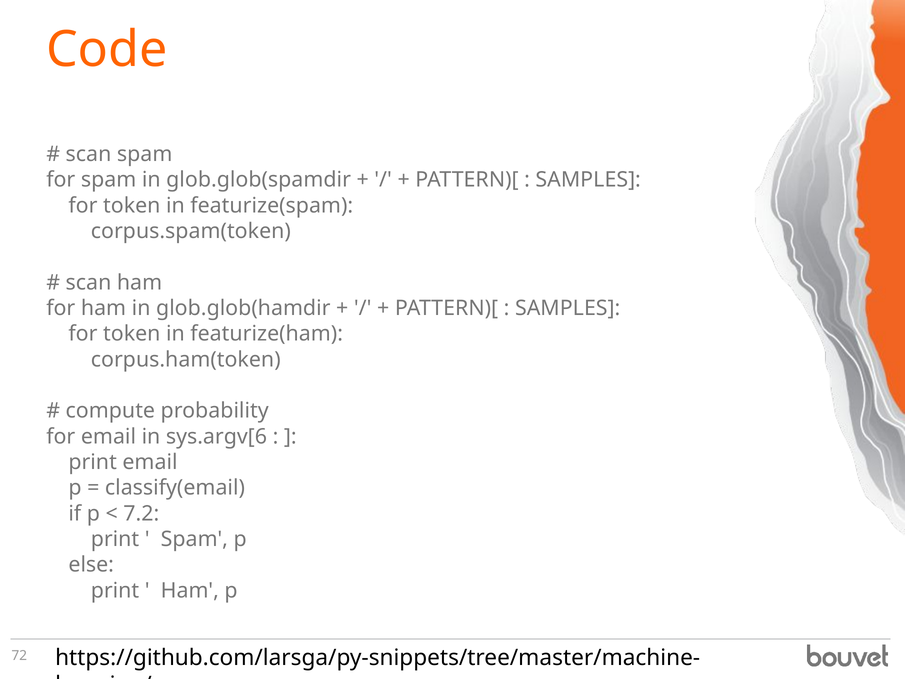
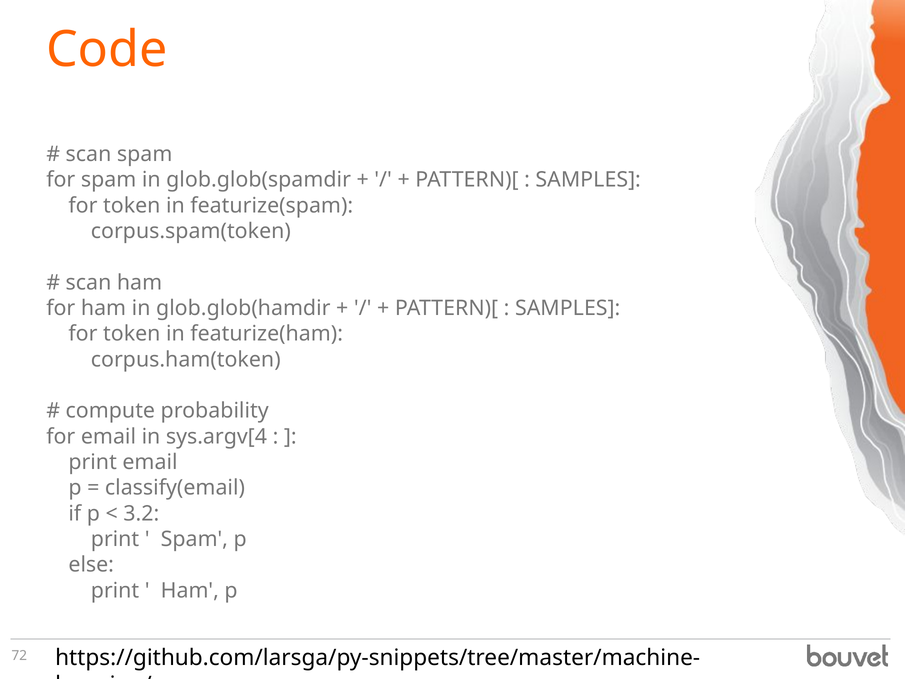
sys.argv[6: sys.argv[6 -> sys.argv[4
7.2: 7.2 -> 3.2
